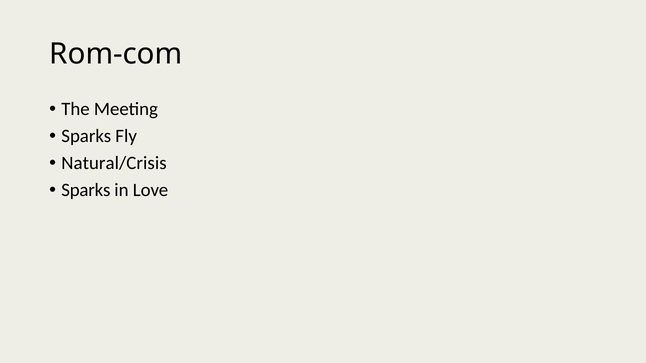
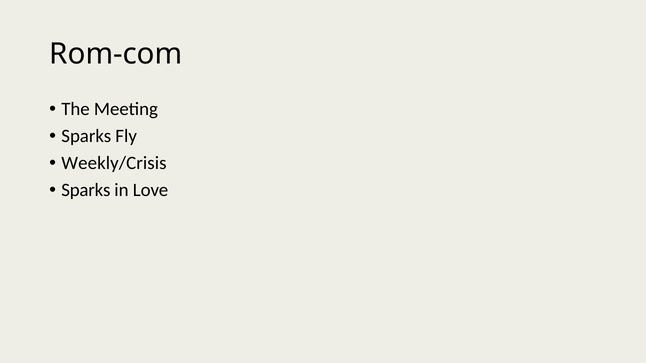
Natural/Crisis: Natural/Crisis -> Weekly/Crisis
